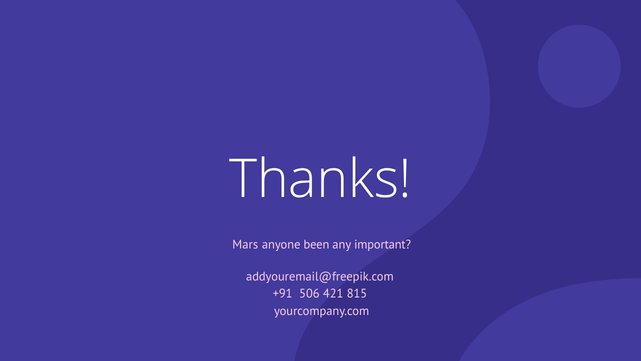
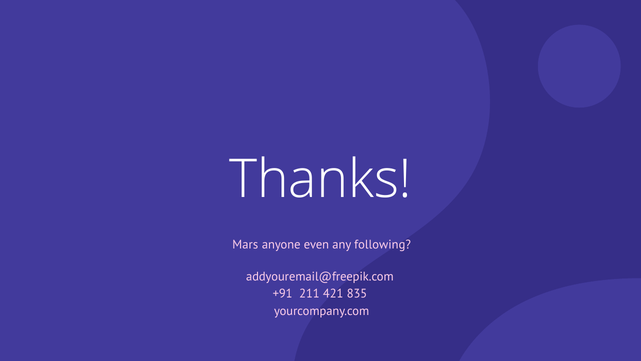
been: been -> even
important: important -> following
506: 506 -> 211
815: 815 -> 835
